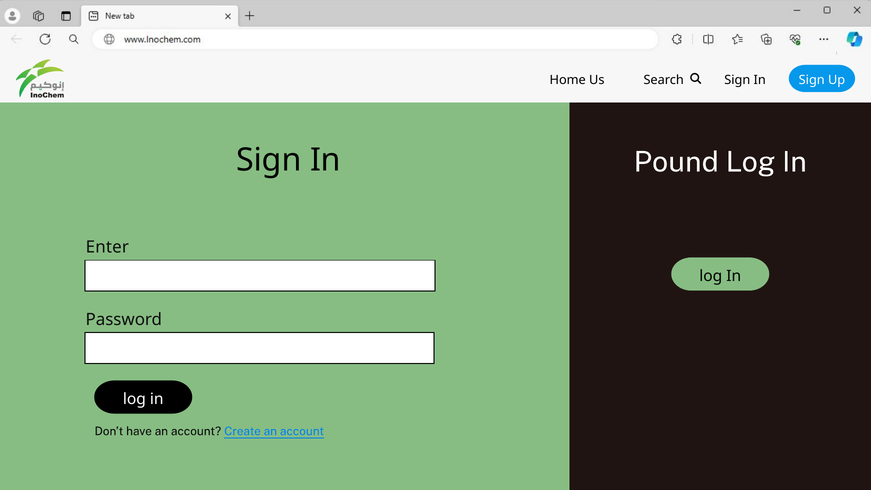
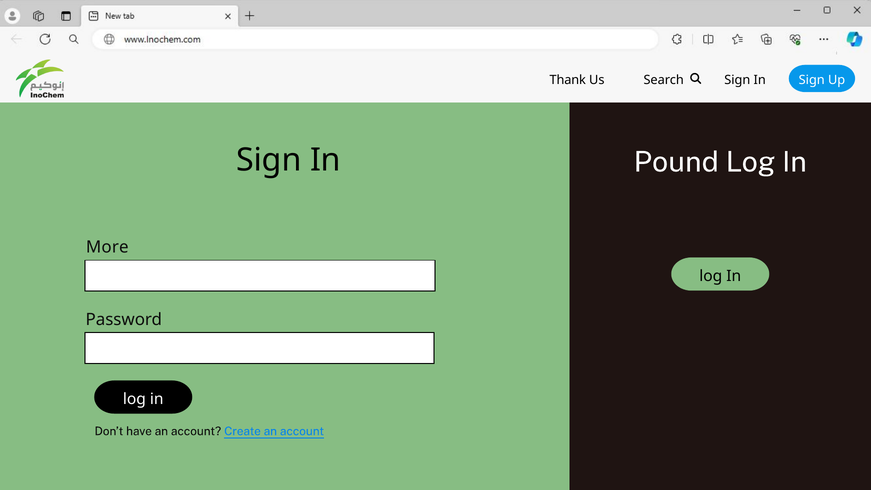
Home: Home -> Thank
Enter: Enter -> More
